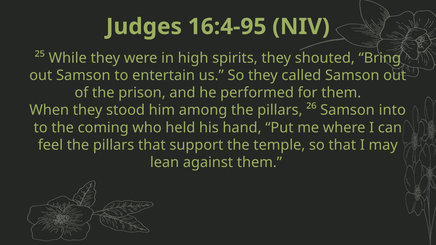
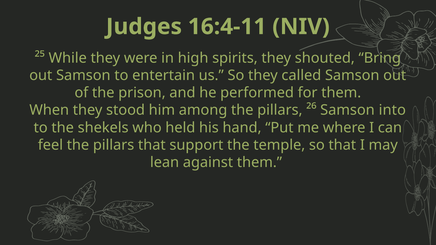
16:4-95: 16:4-95 -> 16:4-11
coming: coming -> shekels
